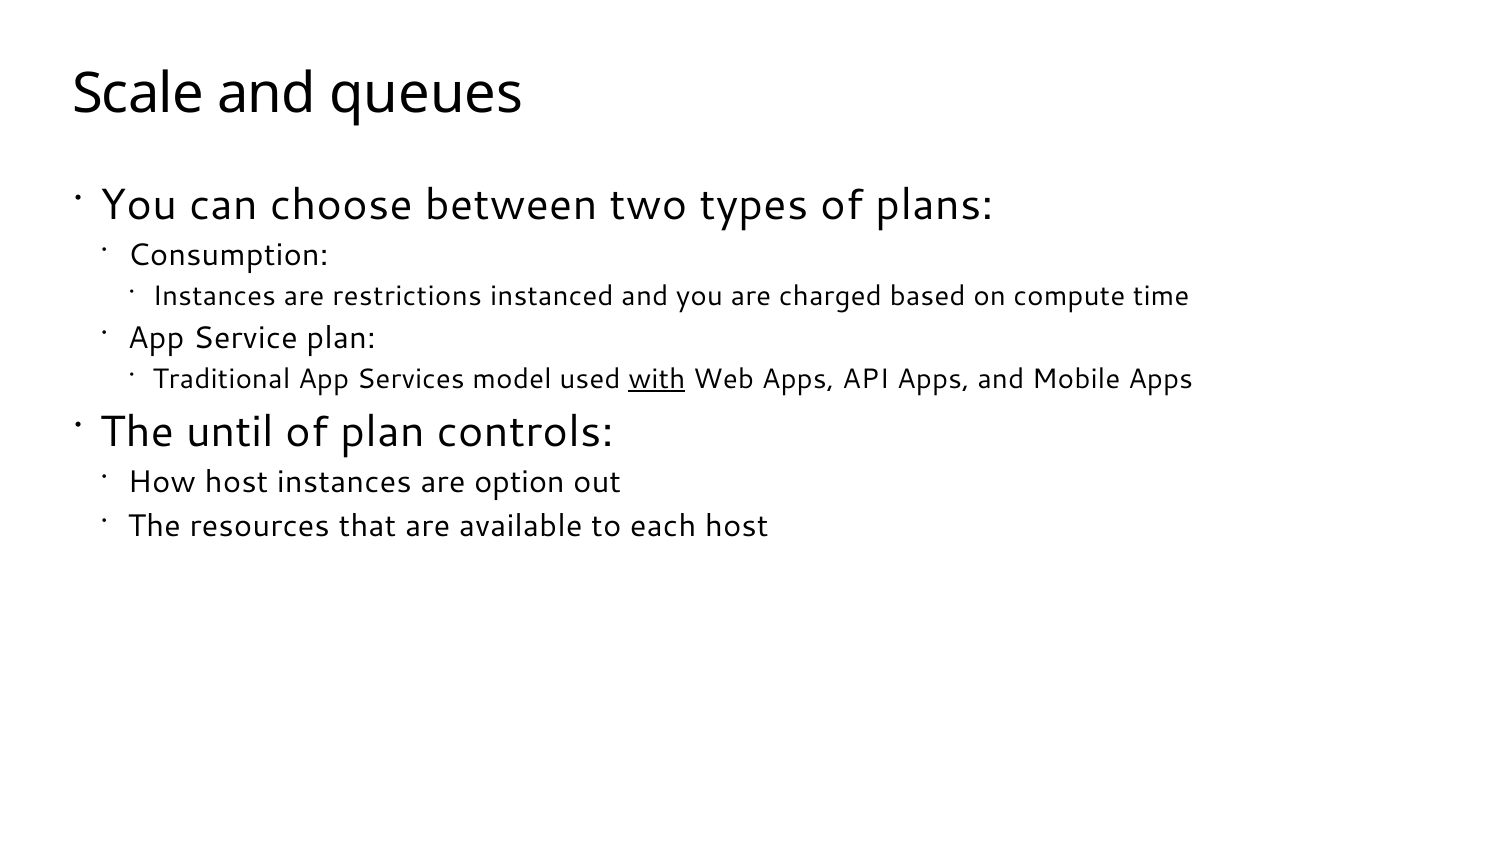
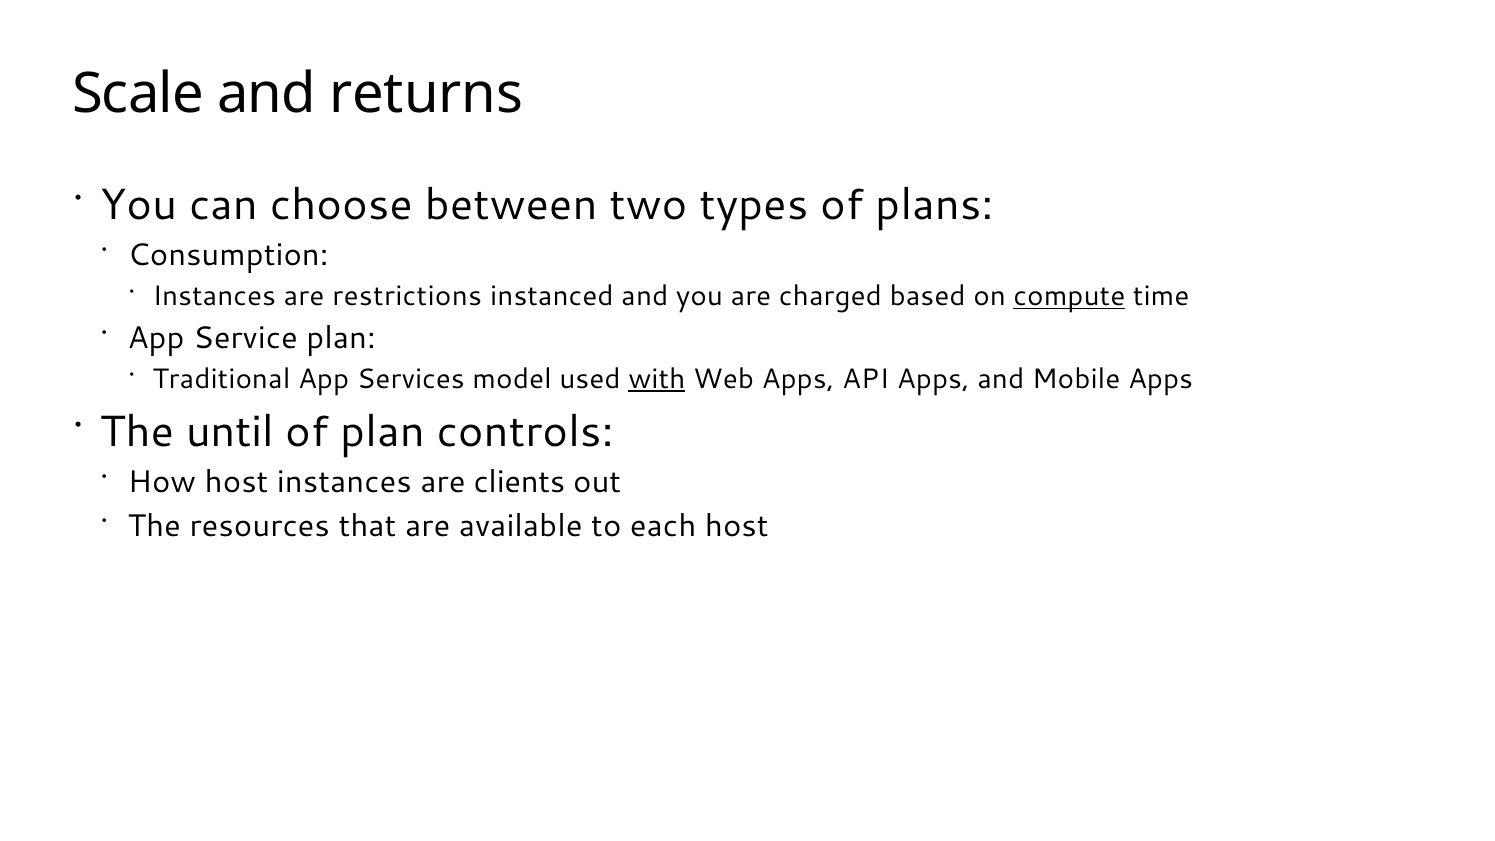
queues: queues -> returns
compute underline: none -> present
option: option -> clients
